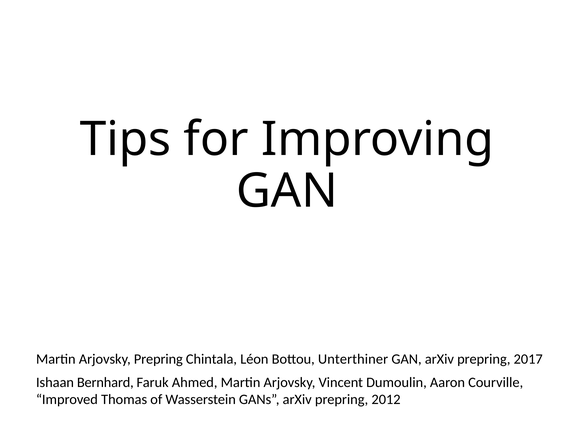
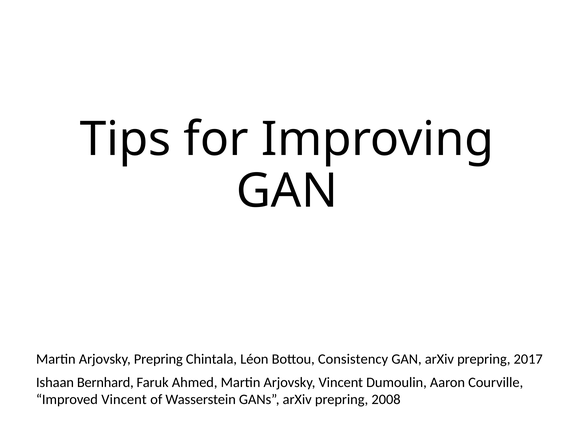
Unterthiner: Unterthiner -> Consistency
Improved Thomas: Thomas -> Vincent
2012: 2012 -> 2008
